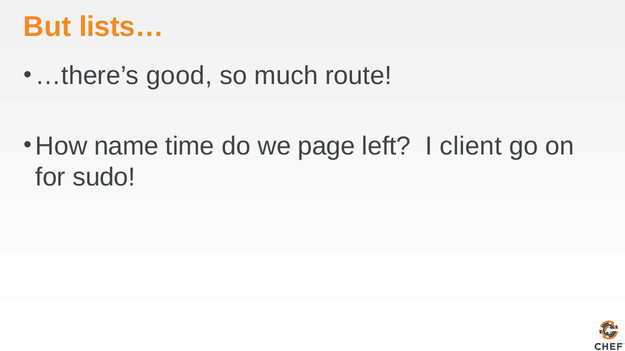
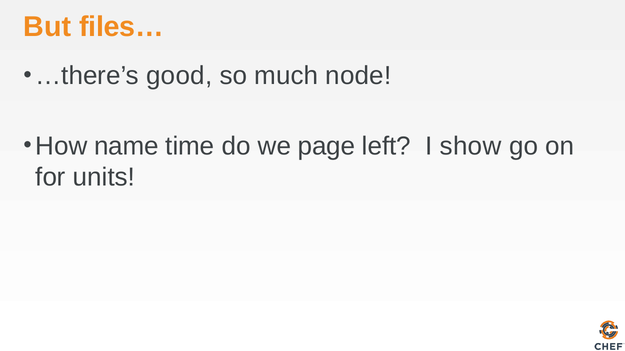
lists…: lists… -> files…
route: route -> node
client: client -> show
sudo: sudo -> units
